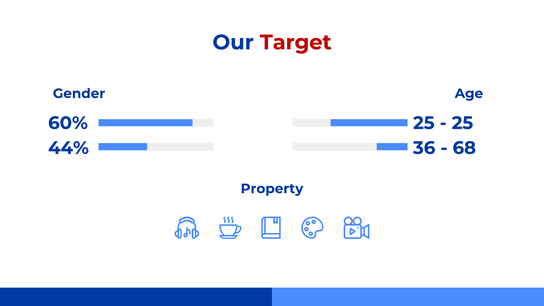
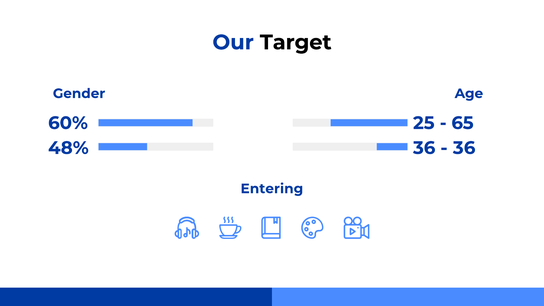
Target colour: red -> black
25 at (462, 123): 25 -> 65
44%: 44% -> 48%
68 at (464, 148): 68 -> 36
Property: Property -> Entering
